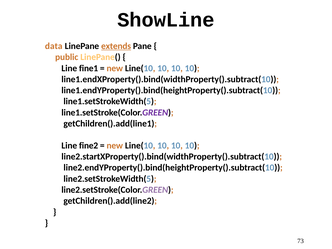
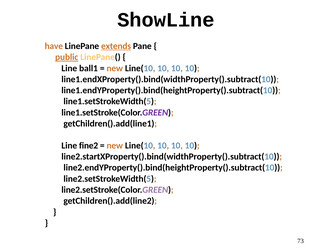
data: data -> have
public underline: none -> present
fine1: fine1 -> ball1
